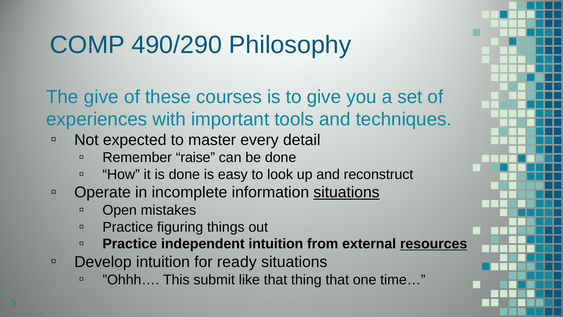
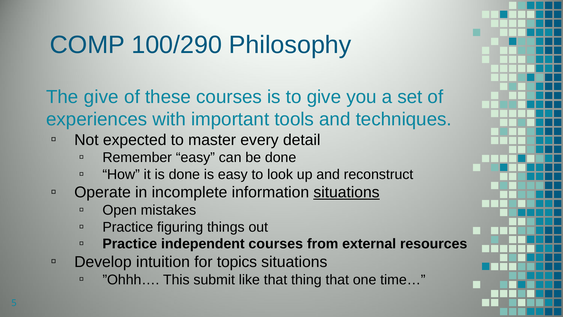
490/290: 490/290 -> 100/290
Remember raise: raise -> easy
independent intuition: intuition -> courses
resources underline: present -> none
ready: ready -> topics
